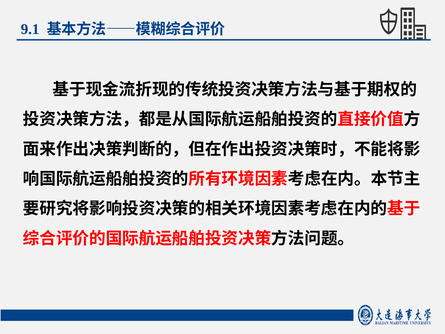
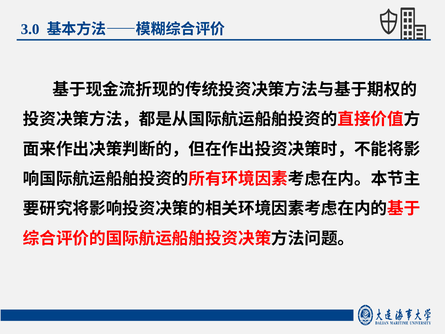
9.1: 9.1 -> 3.0
